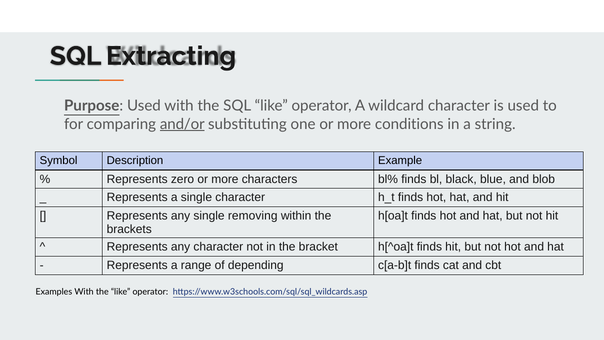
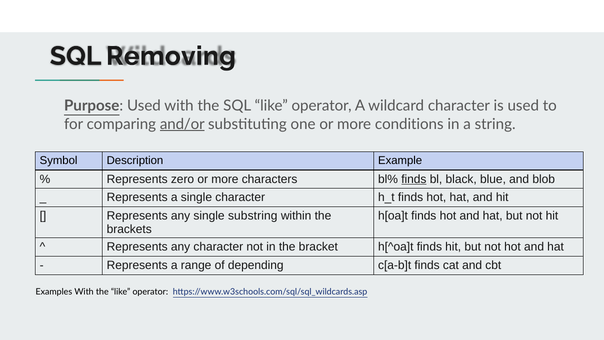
Extracting: Extracting -> Removing
finds at (414, 179) underline: none -> present
removing: removing -> substring
